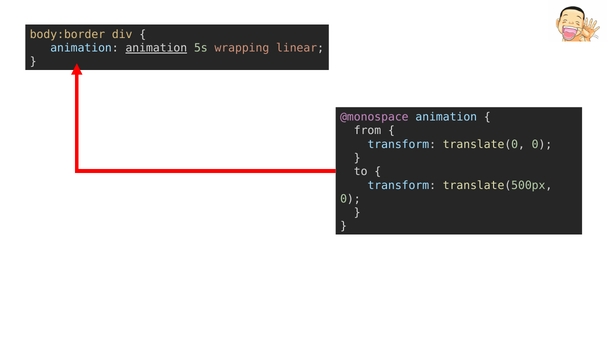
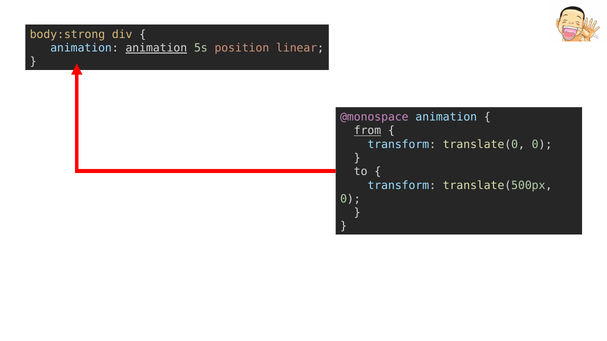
body:border: body:border -> body:strong
wrapping: wrapping -> position
from underline: none -> present
